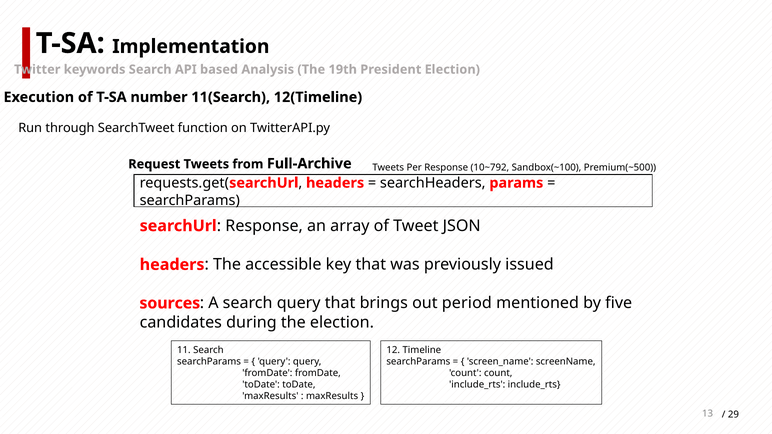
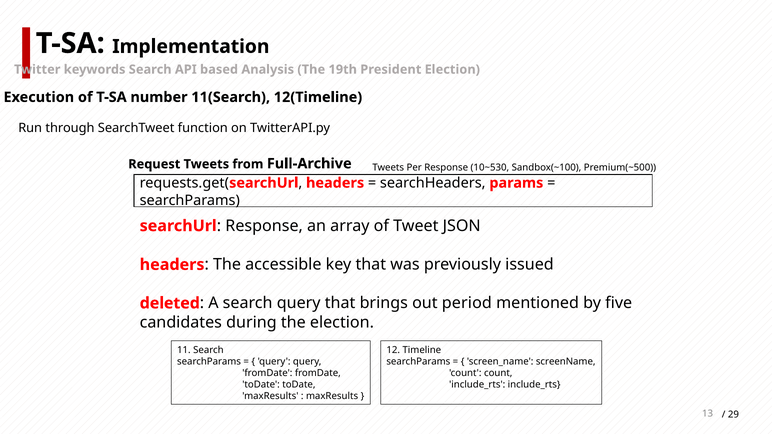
10~792: 10~792 -> 10~530
sources: sources -> deleted
